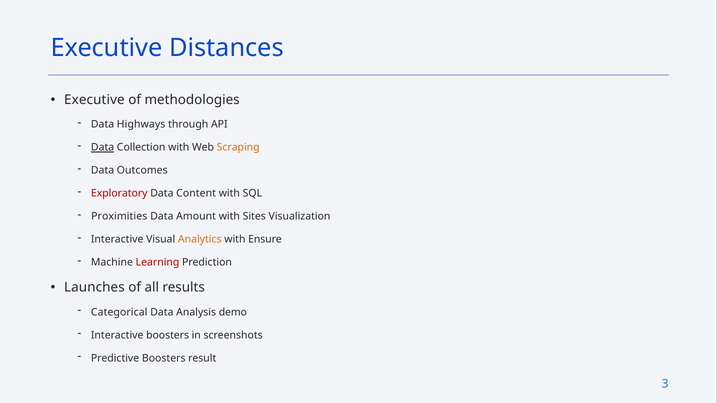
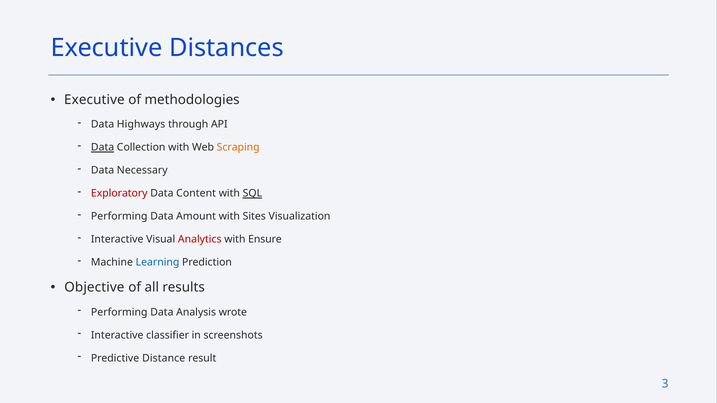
Outcomes: Outcomes -> Necessary
SQL underline: none -> present
Proximities at (119, 217): Proximities -> Performing
Analytics colour: orange -> red
Learning colour: red -> blue
Launches: Launches -> Objective
Categorical at (119, 312): Categorical -> Performing
demo: demo -> wrote
Interactive boosters: boosters -> classifier
Predictive Boosters: Boosters -> Distance
